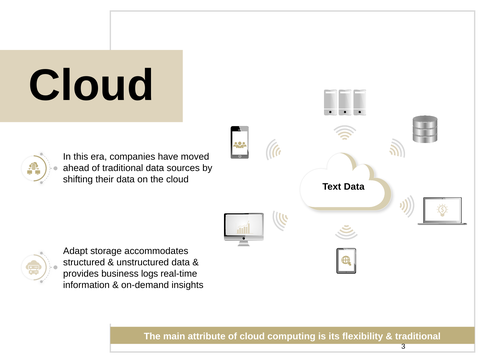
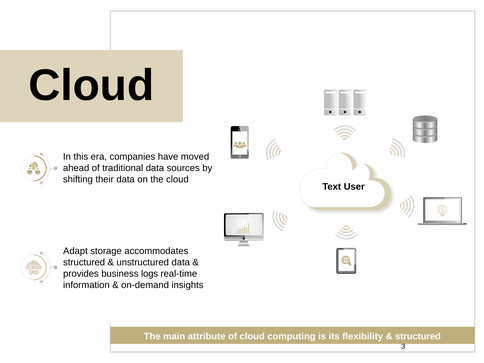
Text Data: Data -> User
traditional at (418, 336): traditional -> structured
